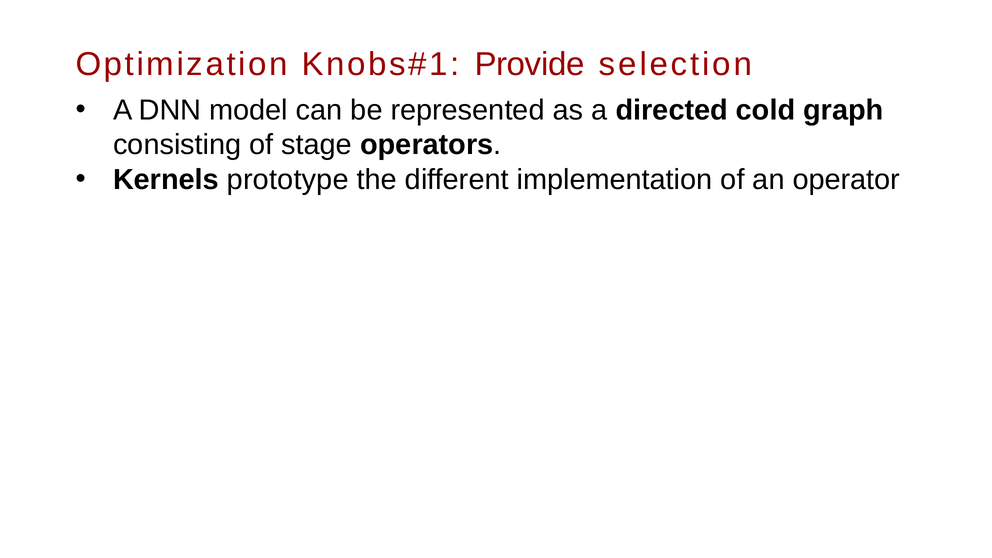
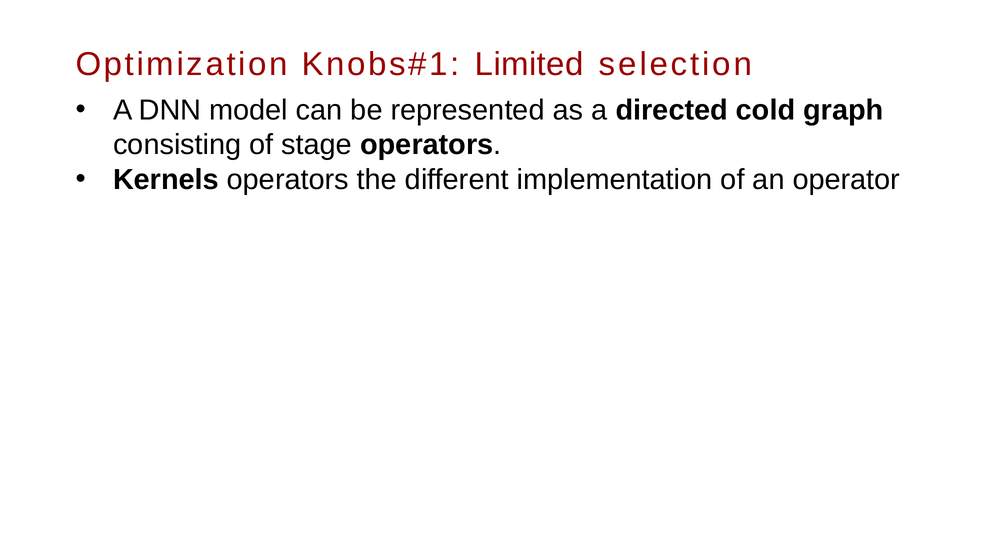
Provide: Provide -> Limited
Kernels prototype: prototype -> operators
